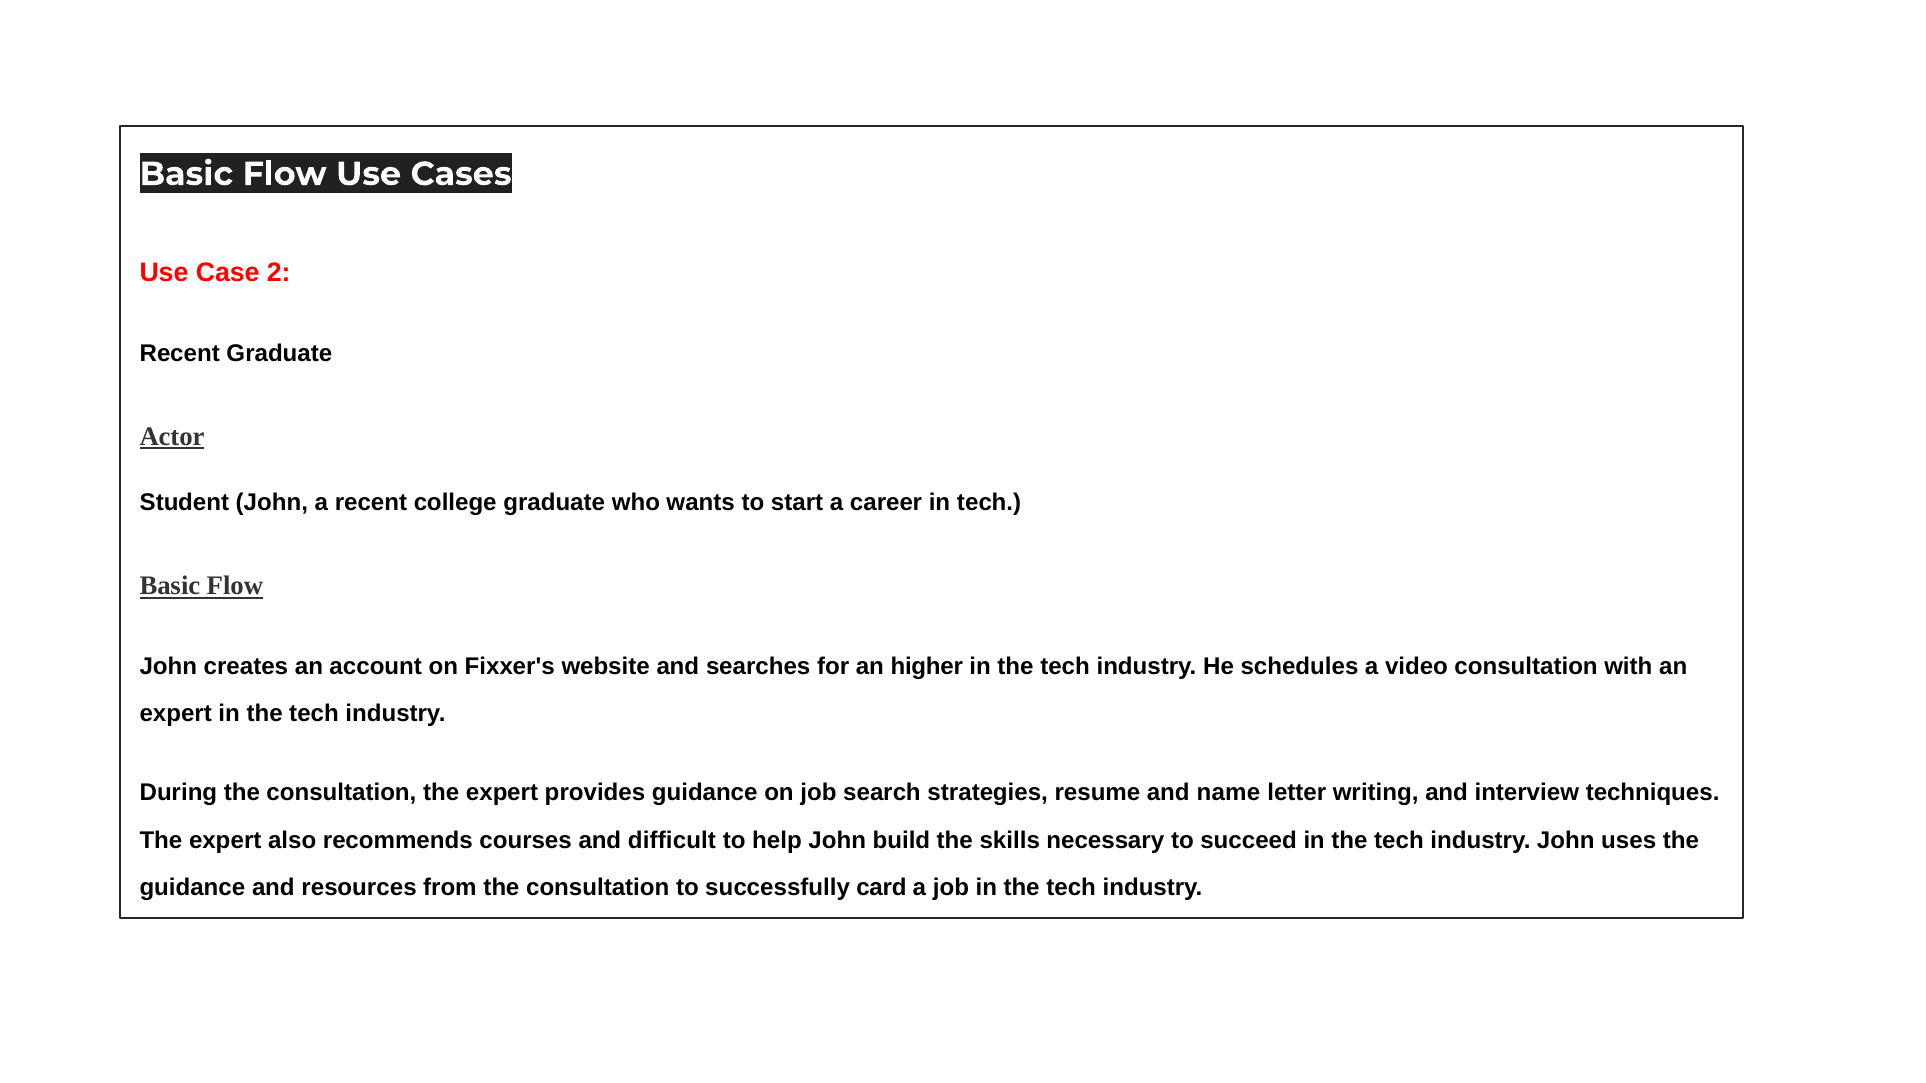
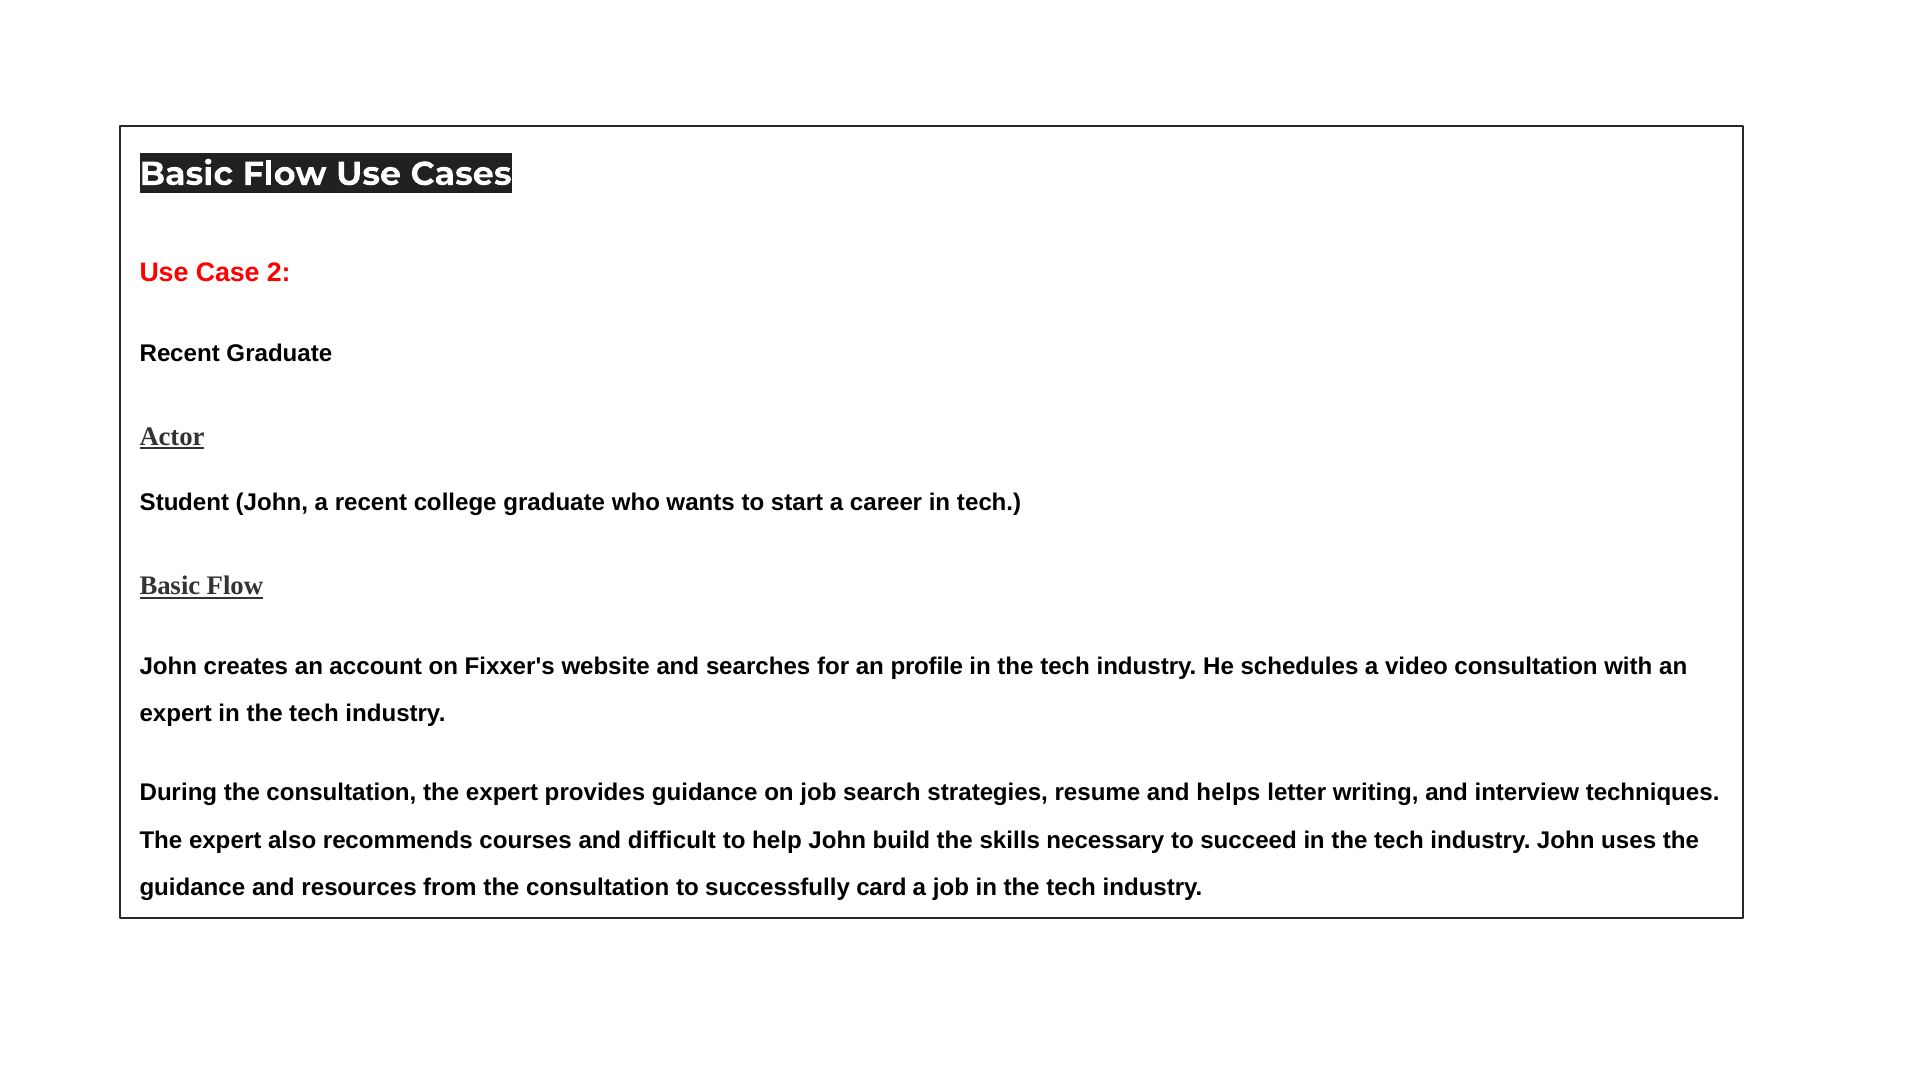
higher: higher -> profile
name: name -> helps
